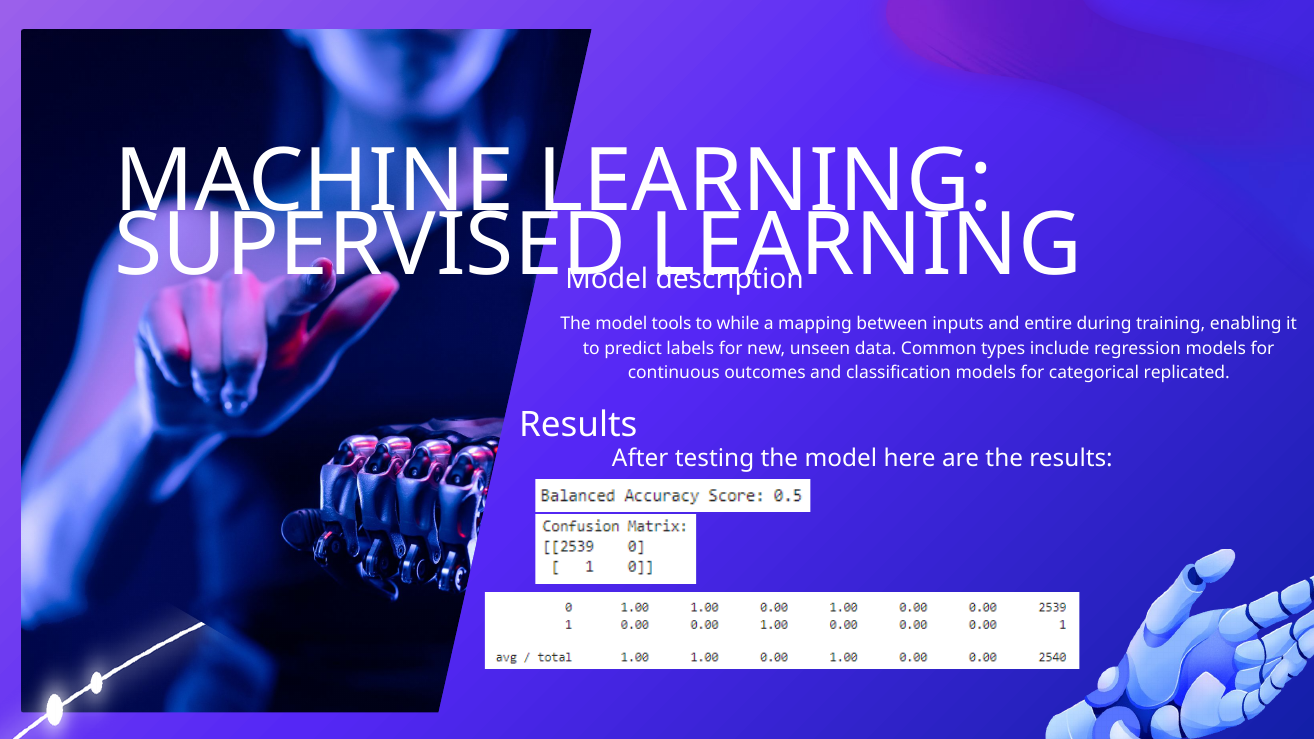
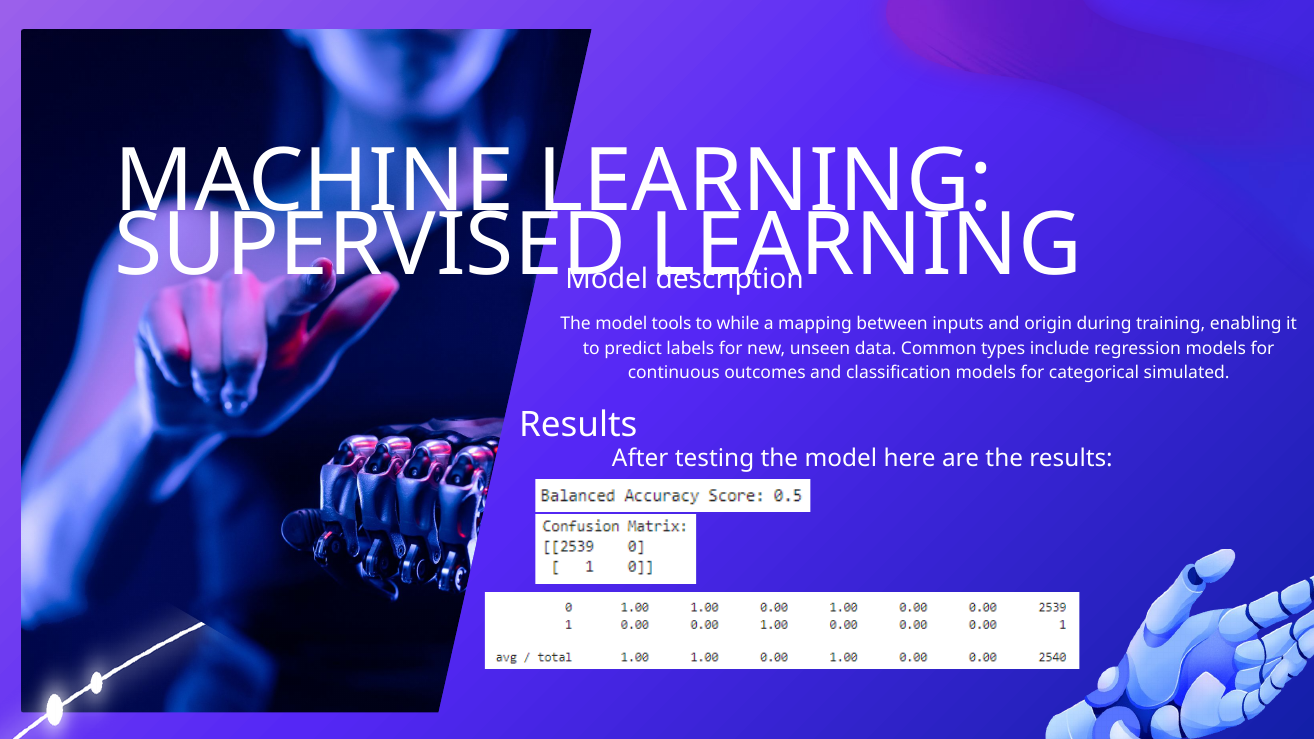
entire: entire -> origin
replicated: replicated -> simulated
